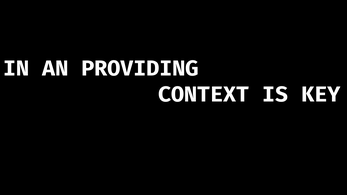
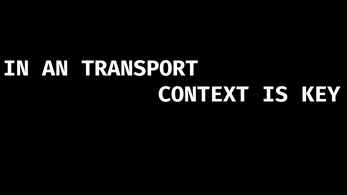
PROVIDING: PROVIDING -> TRANSPORT
